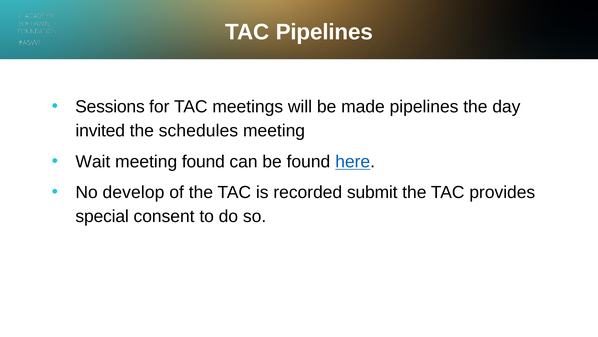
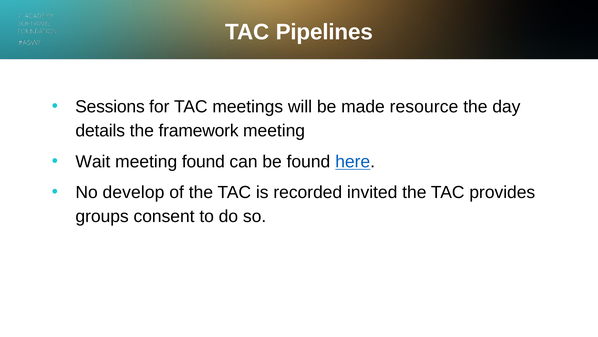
made pipelines: pipelines -> resource
invited: invited -> details
schedules: schedules -> framework
submit: submit -> invited
special: special -> groups
